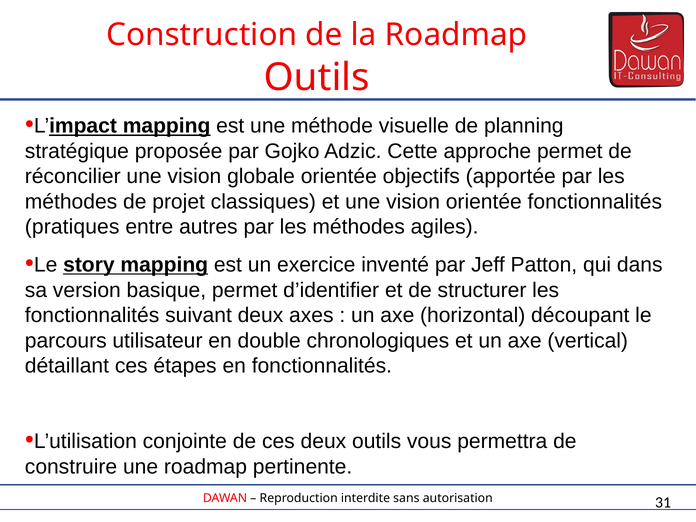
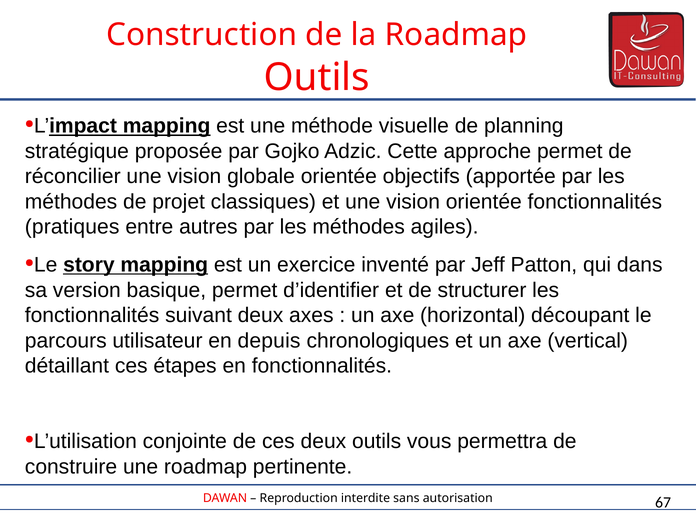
double: double -> depuis
31: 31 -> 67
